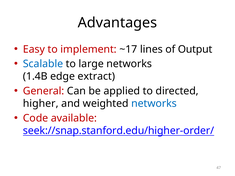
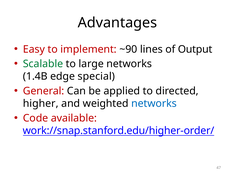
~17: ~17 -> ~90
Scalable colour: blue -> green
extract: extract -> special
seek://snap.stanford.edu/higher-order/: seek://snap.stanford.edu/higher-order/ -> work://snap.stanford.edu/higher-order/
